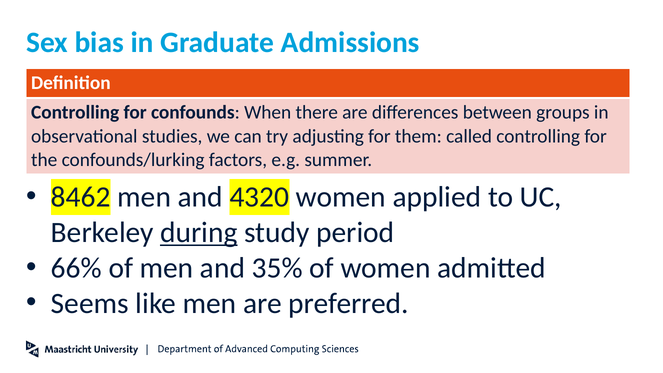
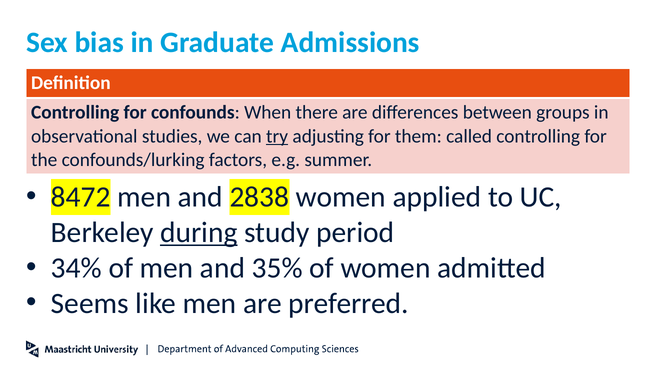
try underline: none -> present
8462: 8462 -> 8472
4320: 4320 -> 2838
66%: 66% -> 34%
